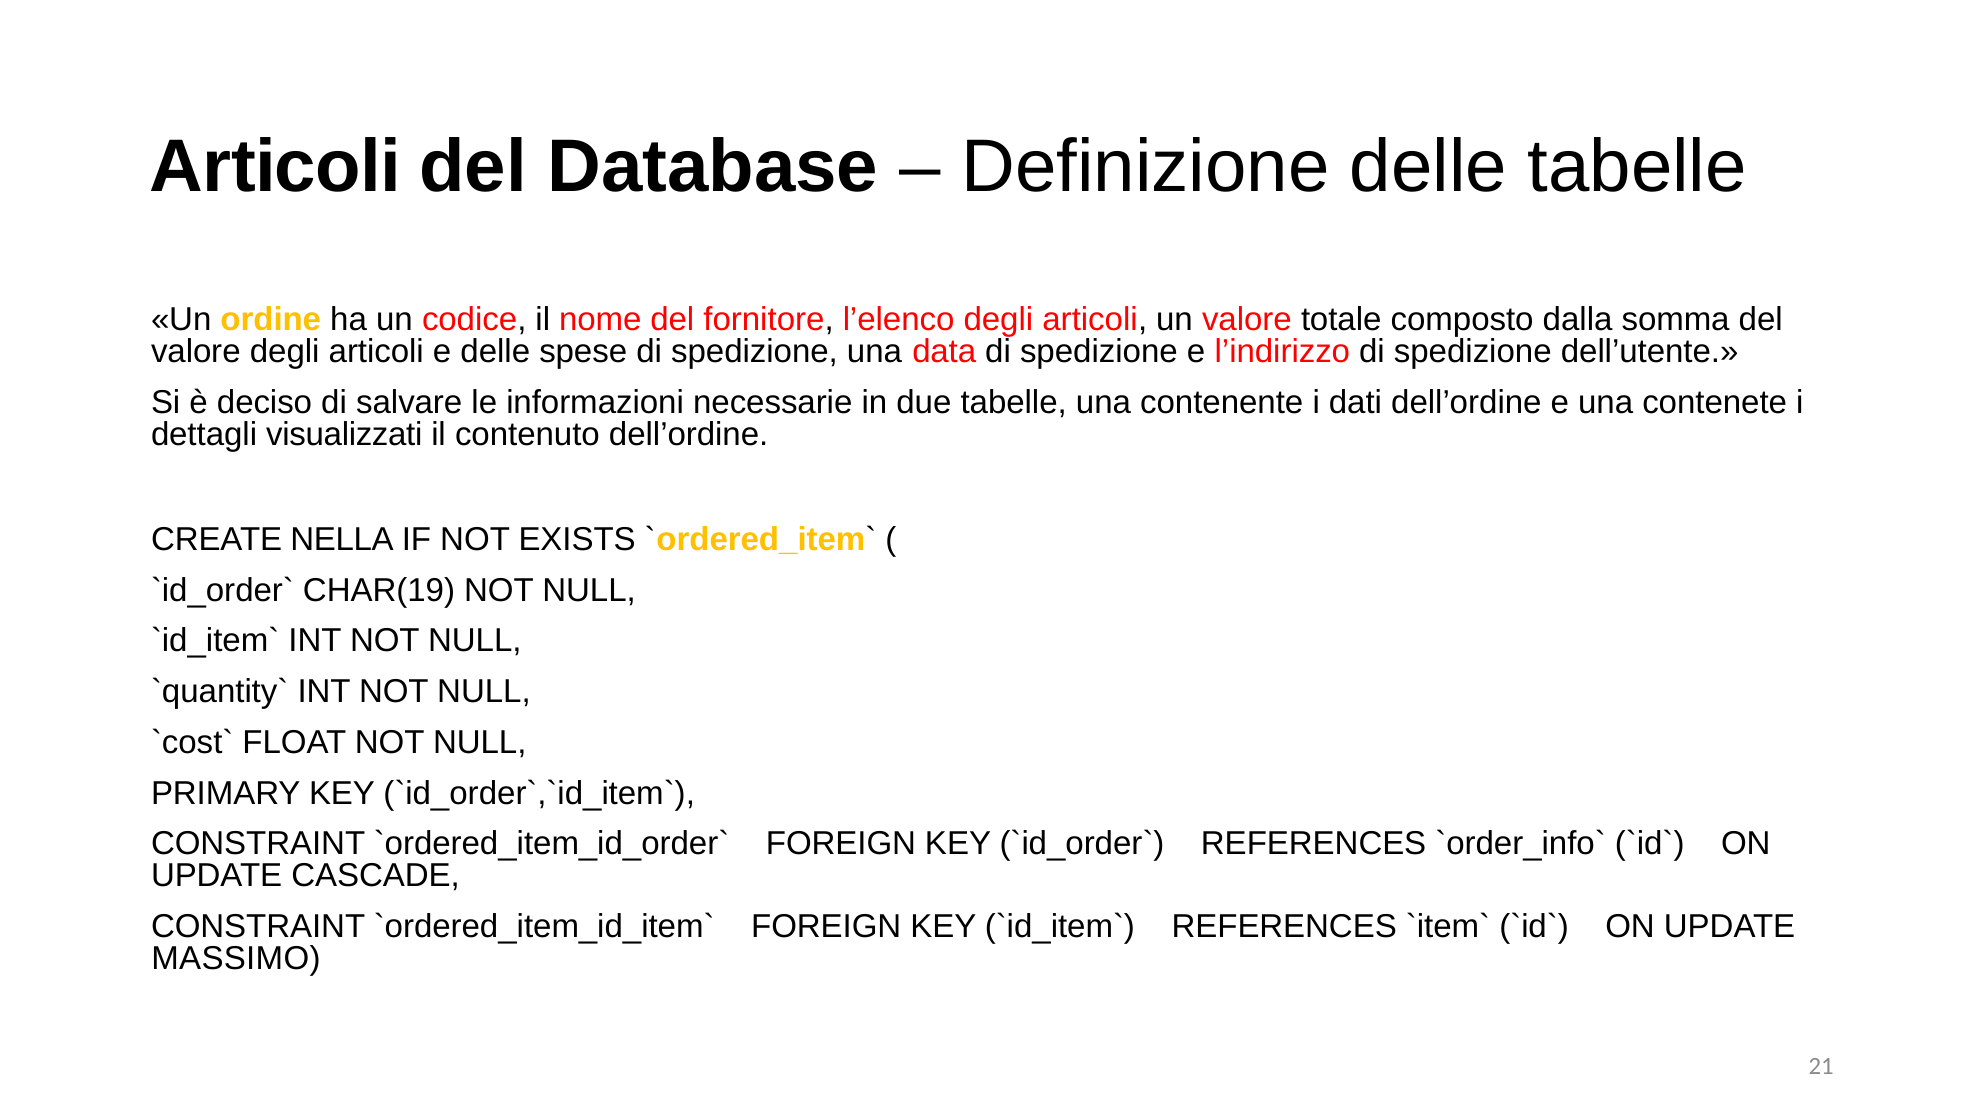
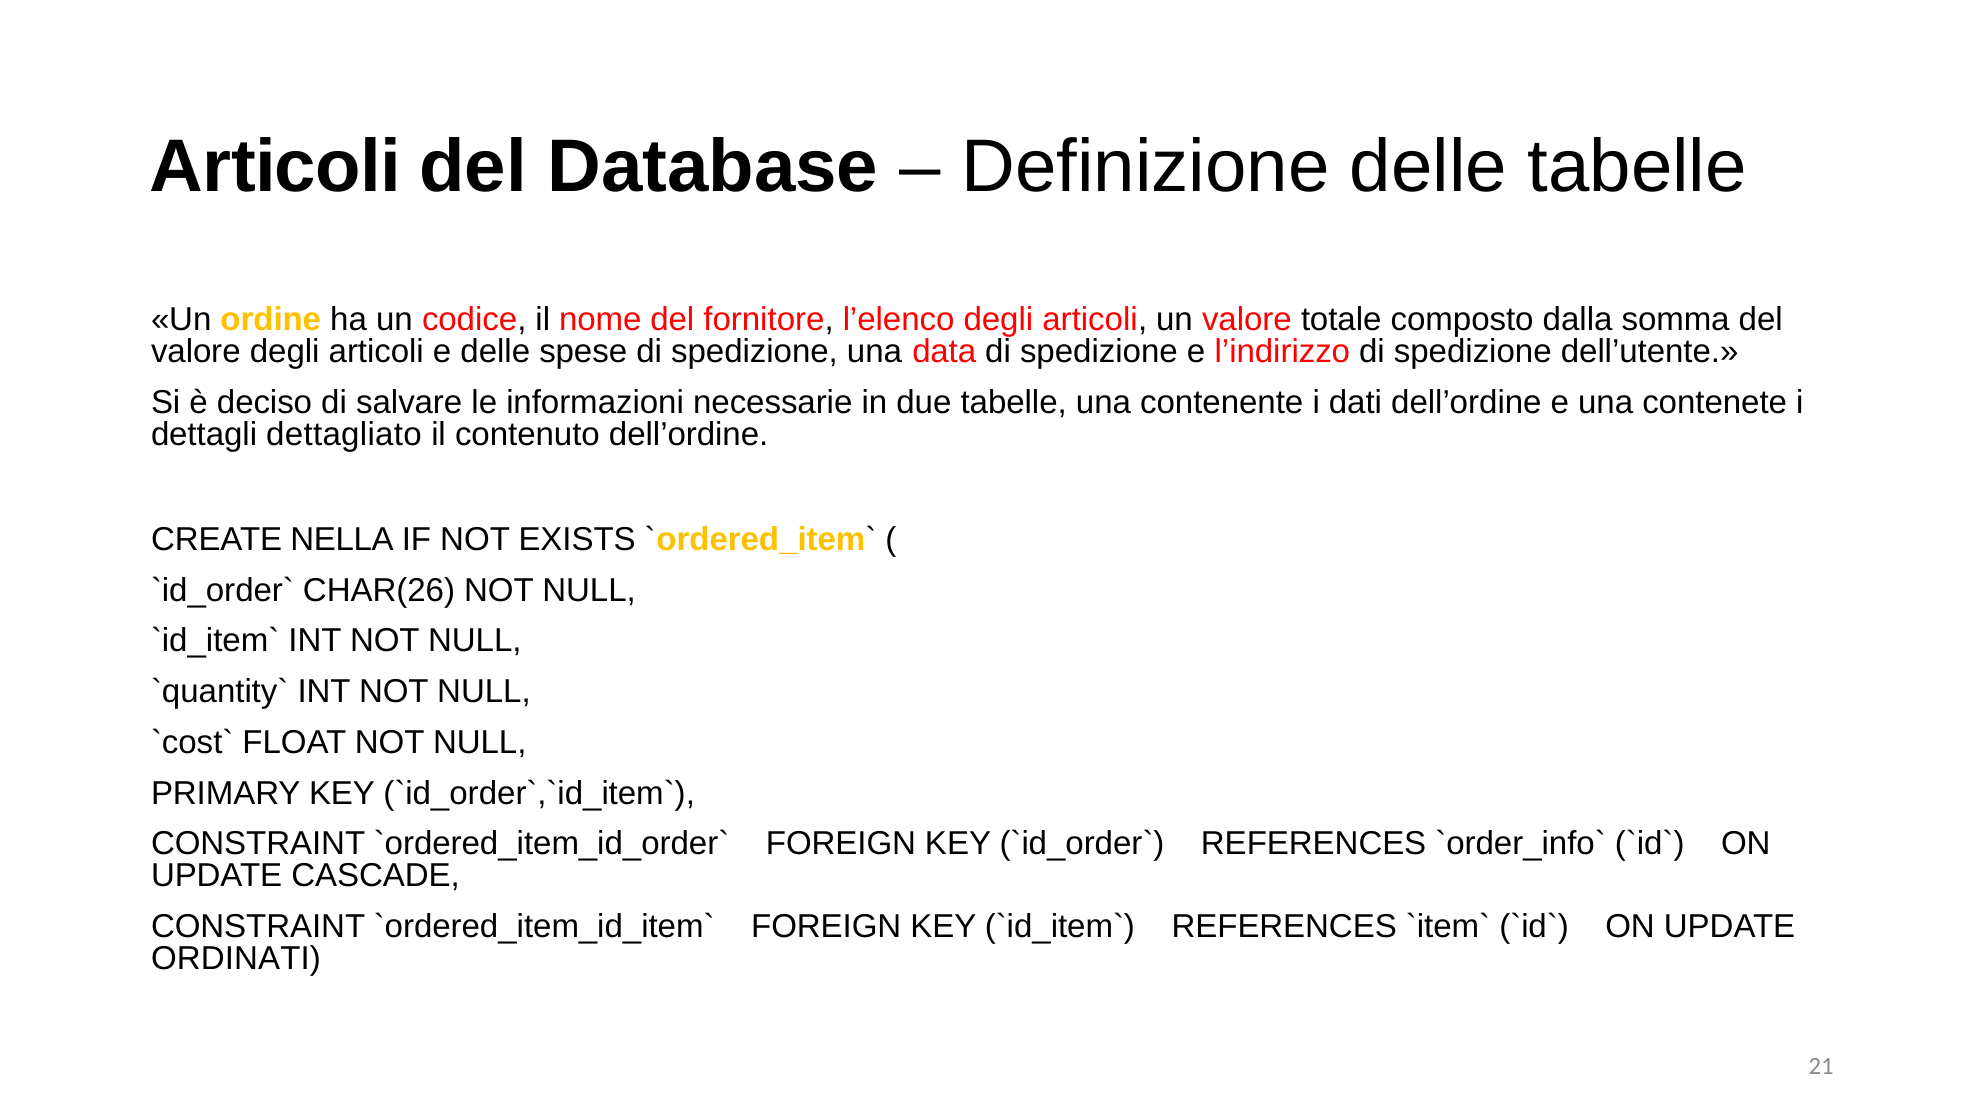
visualizzati: visualizzati -> dettagliato
CHAR(19: CHAR(19 -> CHAR(26
MASSIMO: MASSIMO -> ORDINATI
